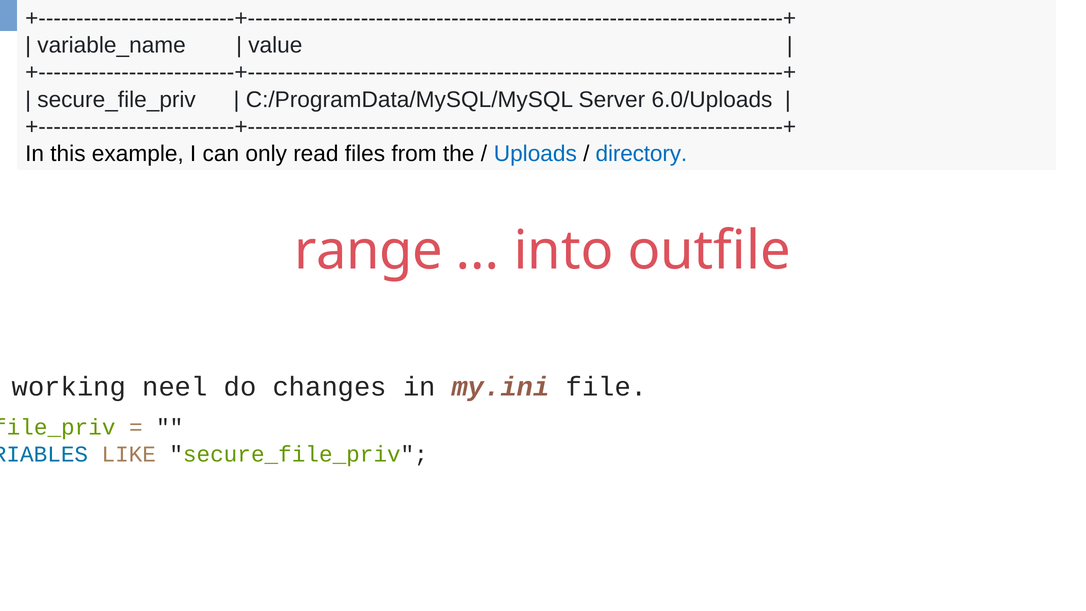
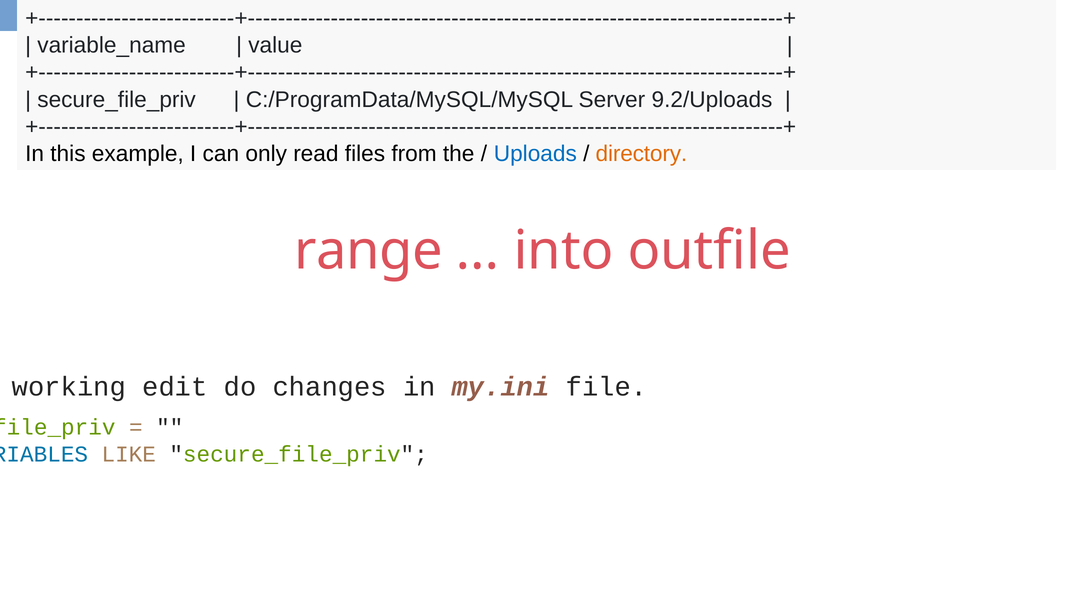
6.0/Uploads: 6.0/Uploads -> 9.2/Uploads
directory colour: blue -> orange
neel: neel -> edit
